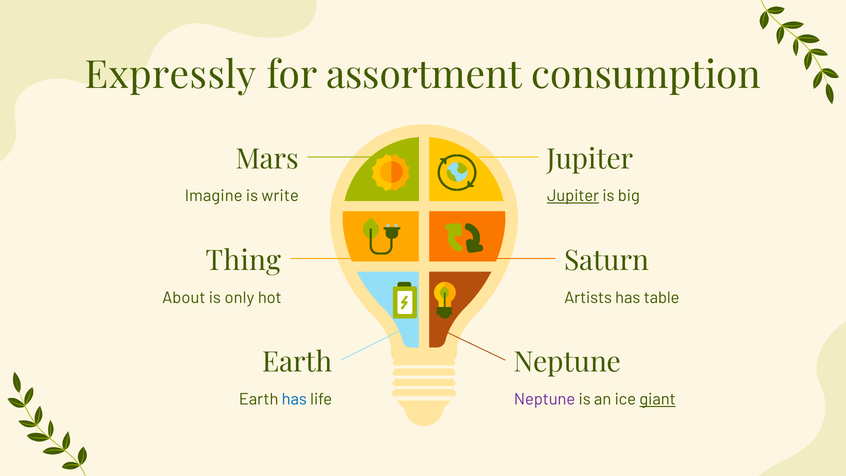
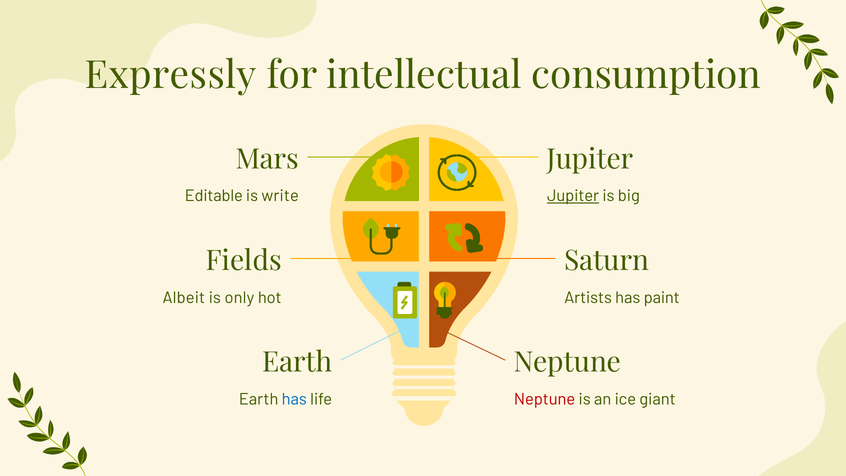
assortment: assortment -> intellectual
Imagine: Imagine -> Editable
Thing: Thing -> Fields
About: About -> Albeit
table: table -> paint
Neptune at (545, 399) colour: purple -> red
giant underline: present -> none
